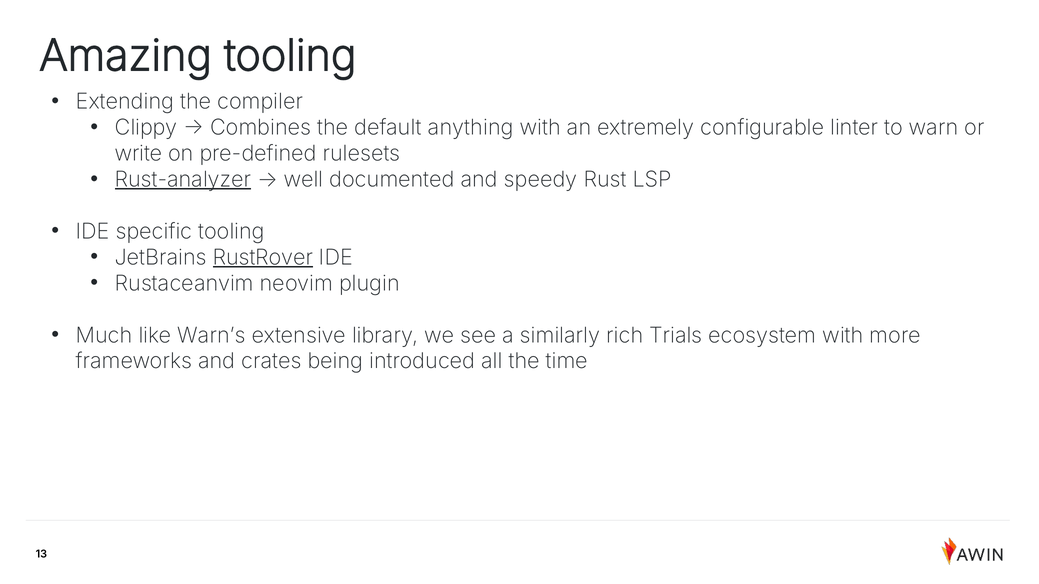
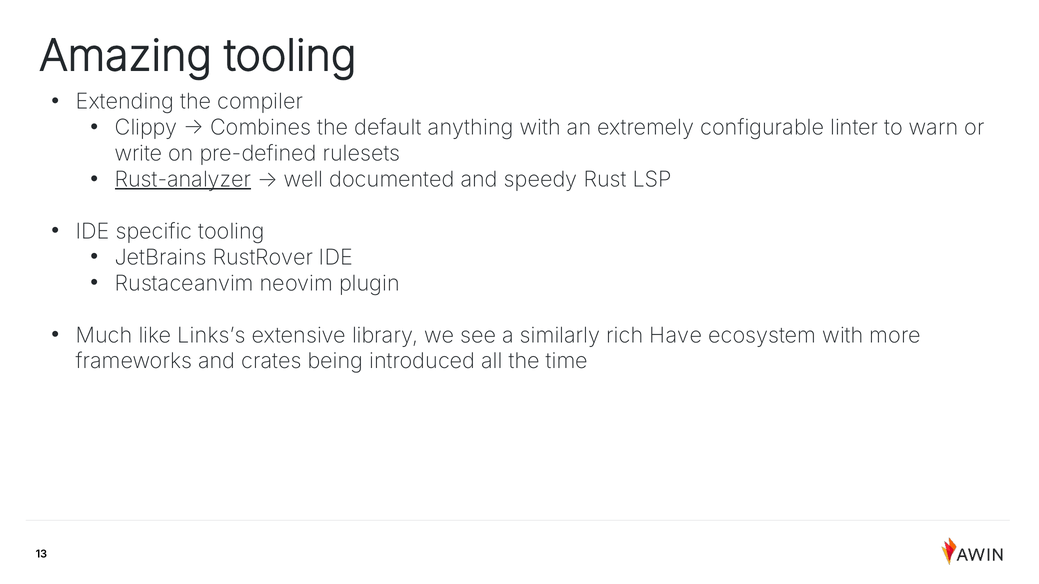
RustRover underline: present -> none
Warn’s: Warn’s -> Links’s
Trials: Trials -> Have
